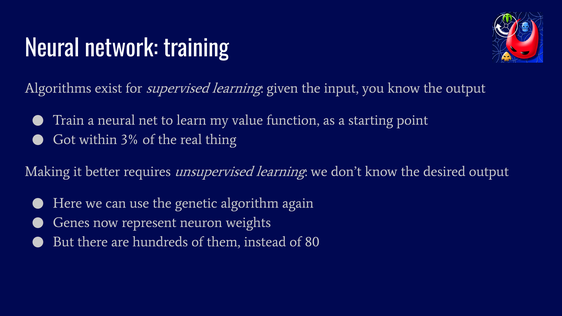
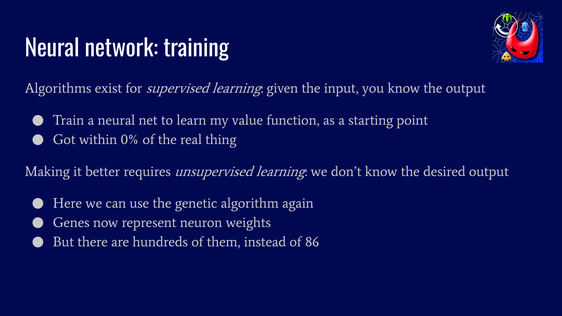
3%: 3% -> 0%
80: 80 -> 86
